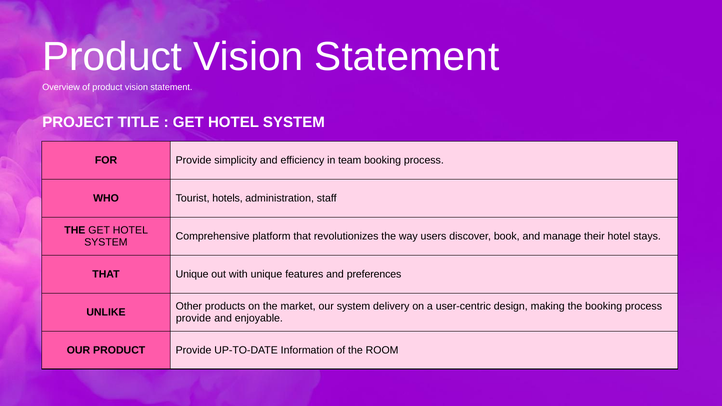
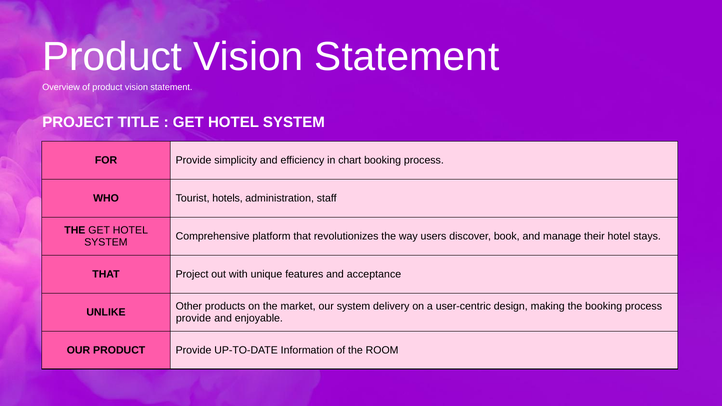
team: team -> chart
THAT Unique: Unique -> Project
preferences: preferences -> acceptance
